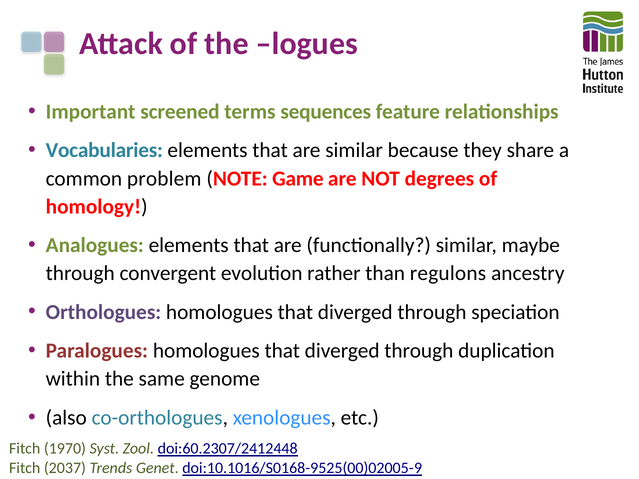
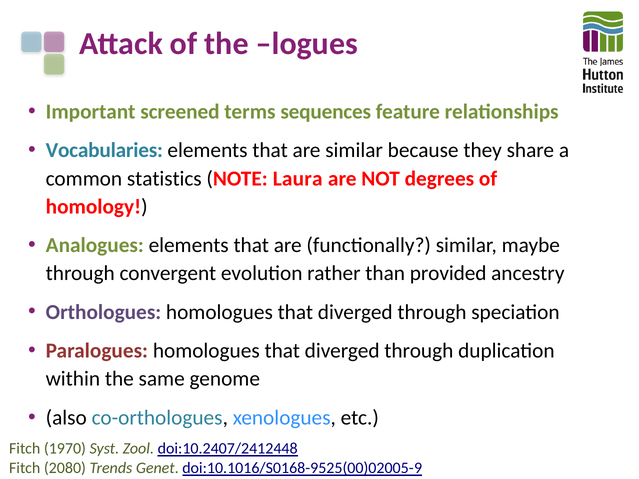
problem: problem -> statistics
Game: Game -> Laura
regulons: regulons -> provided
doi:60.2307/2412448: doi:60.2307/2412448 -> doi:10.2407/2412448
2037: 2037 -> 2080
